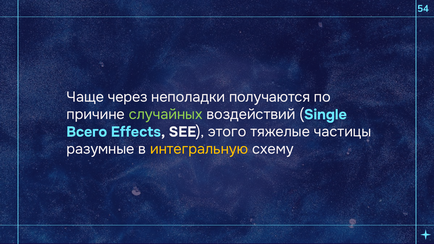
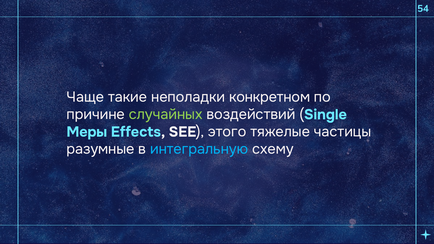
через: через -> такие
получаются: получаются -> конкретном
Всего: Всего -> Меры
интегральную colour: yellow -> light blue
